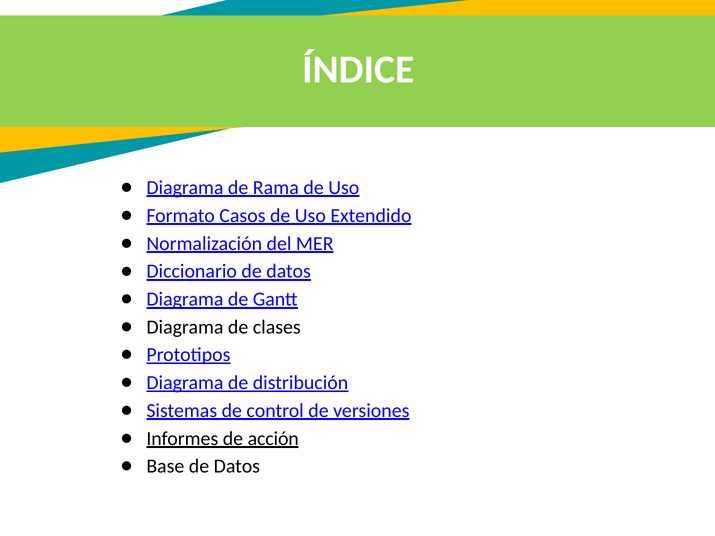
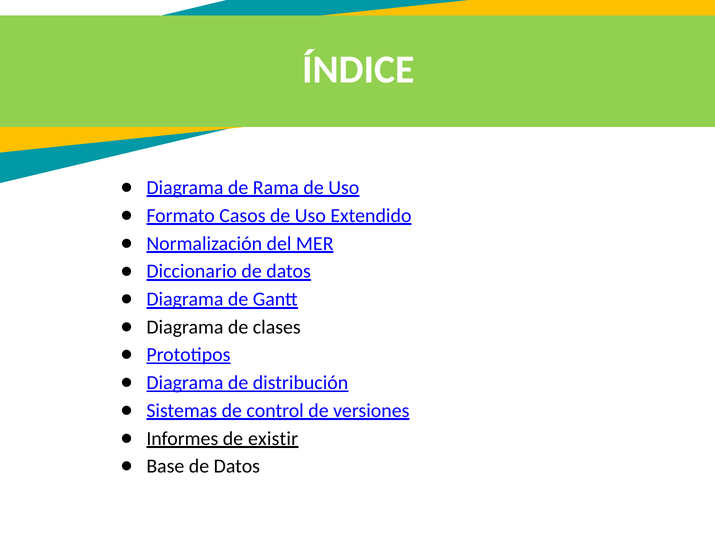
acción: acción -> existir
